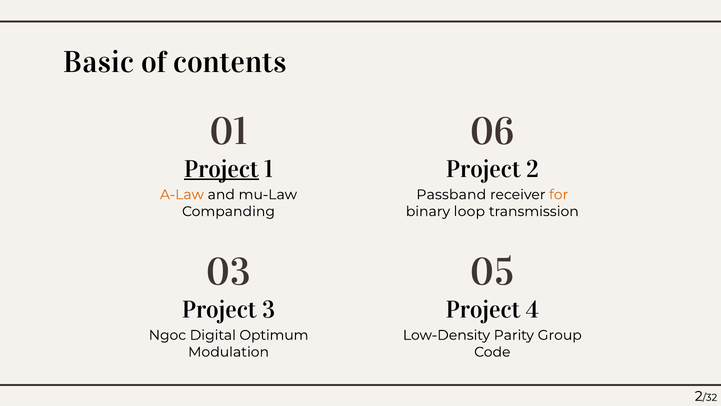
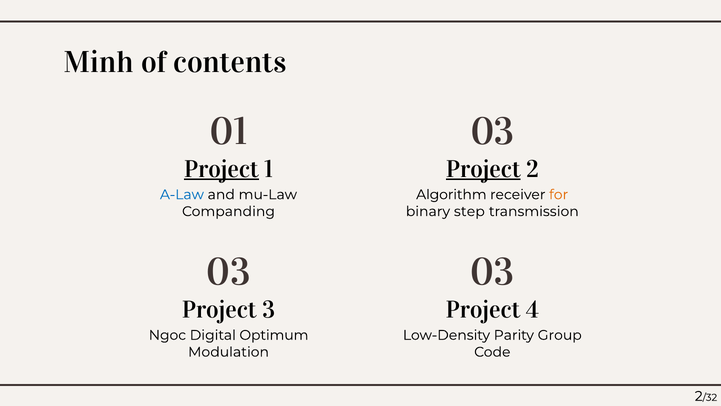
Basic: Basic -> Minh
01 06: 06 -> 03
Project at (483, 169) underline: none -> present
A-Law colour: orange -> blue
Passband: Passband -> Algorithm
loop: loop -> step
05 at (492, 272): 05 -> 03
